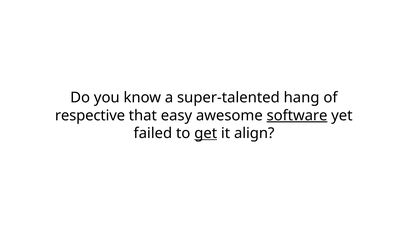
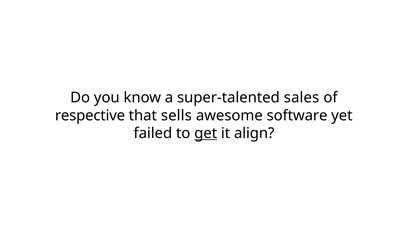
hang: hang -> sales
easy: easy -> sells
software underline: present -> none
